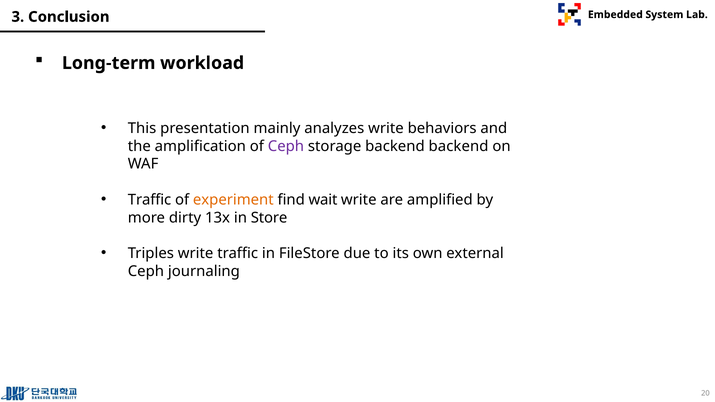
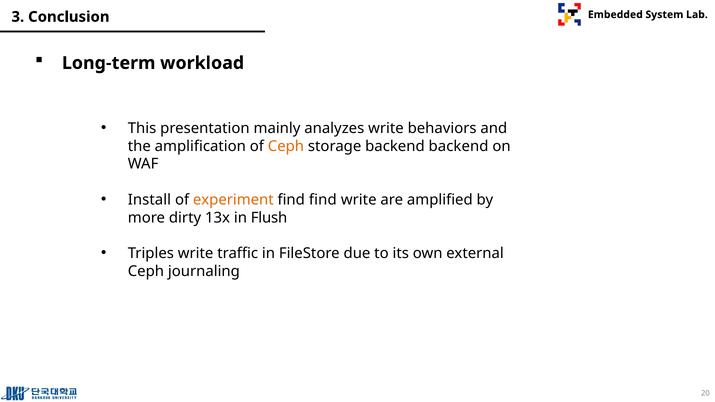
Ceph at (286, 146) colour: purple -> orange
Traffic at (150, 200): Traffic -> Install
find wait: wait -> find
Store: Store -> Flush
